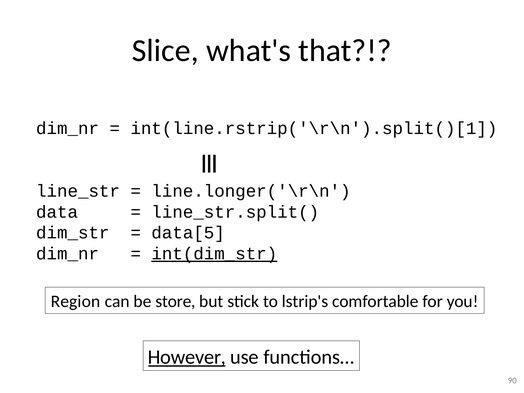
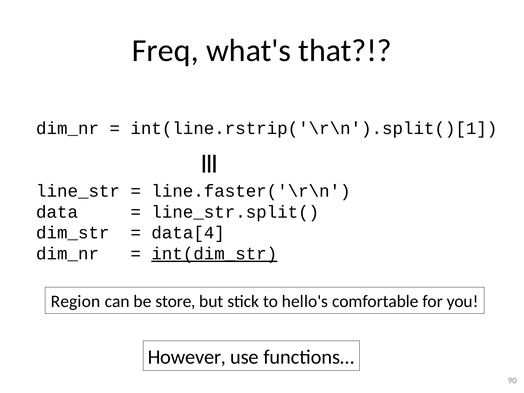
Slice: Slice -> Freq
line.longer('\r\n: line.longer('\r\n -> line.faster('\r\n
data[5: data[5 -> data[4
lstrip's: lstrip's -> hello's
However underline: present -> none
